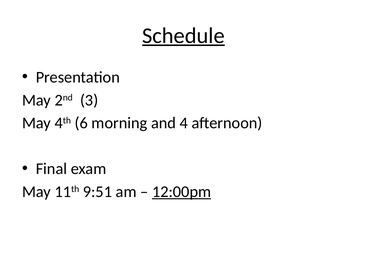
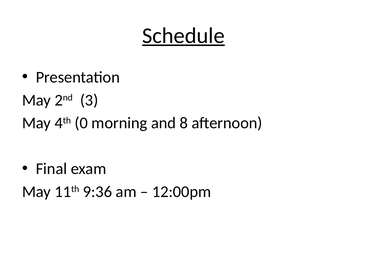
6: 6 -> 0
4: 4 -> 8
9:51: 9:51 -> 9:36
12:00pm underline: present -> none
